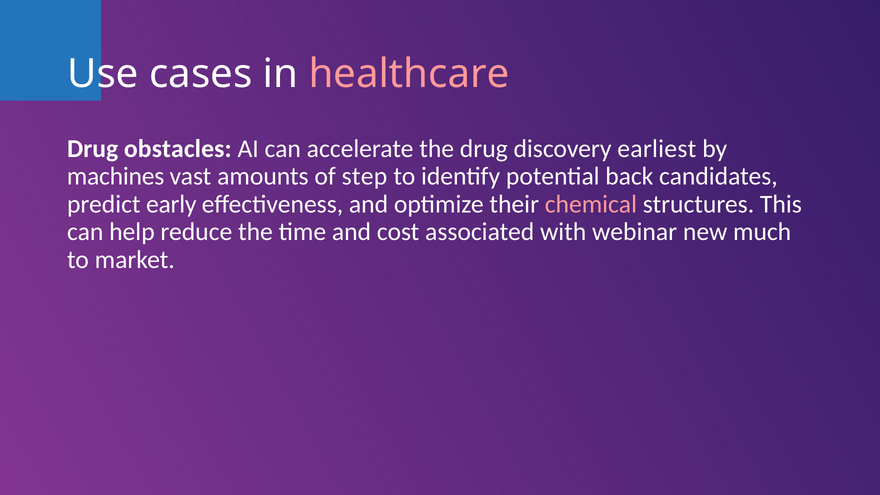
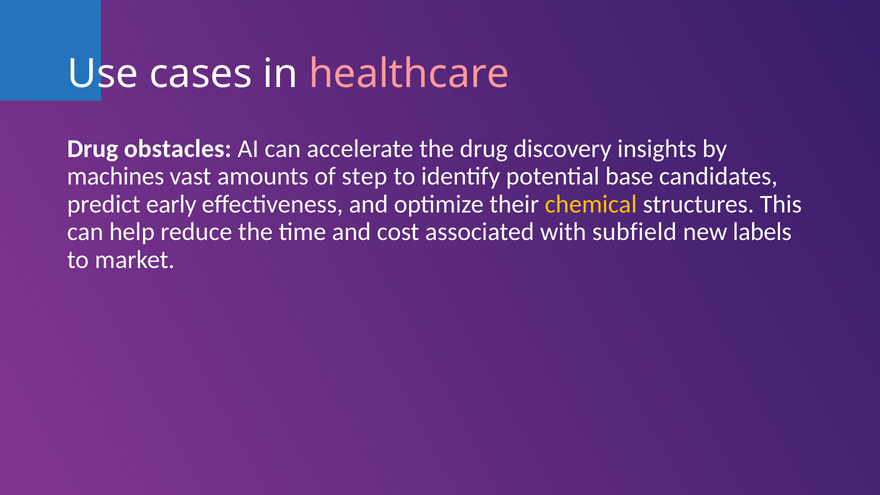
earliest: earliest -> insights
back: back -> base
chemical colour: pink -> yellow
webinar: webinar -> subfield
much: much -> labels
